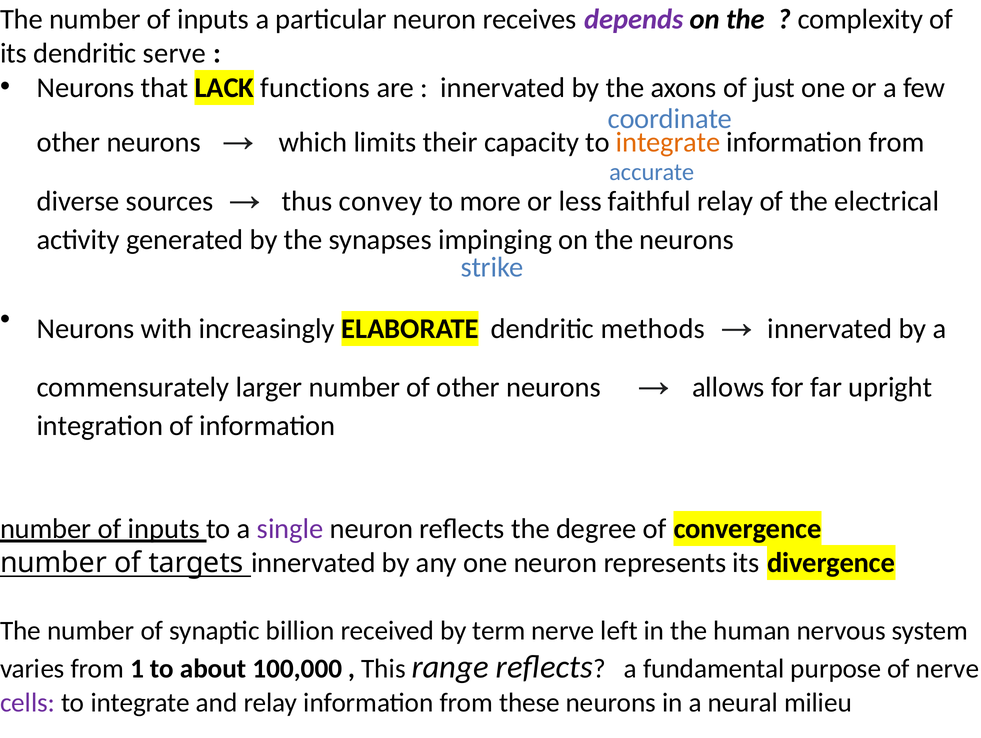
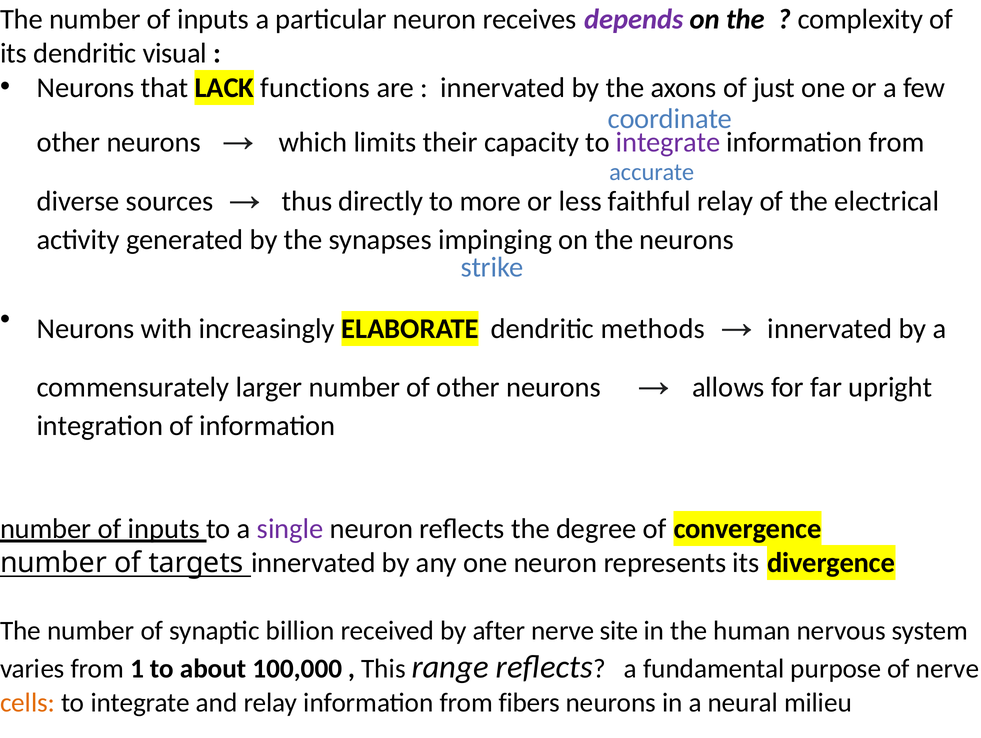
serve: serve -> visual
integrate at (668, 143) colour: orange -> purple
convey: convey -> directly
term: term -> after
left: left -> site
cells colour: purple -> orange
these: these -> fibers
